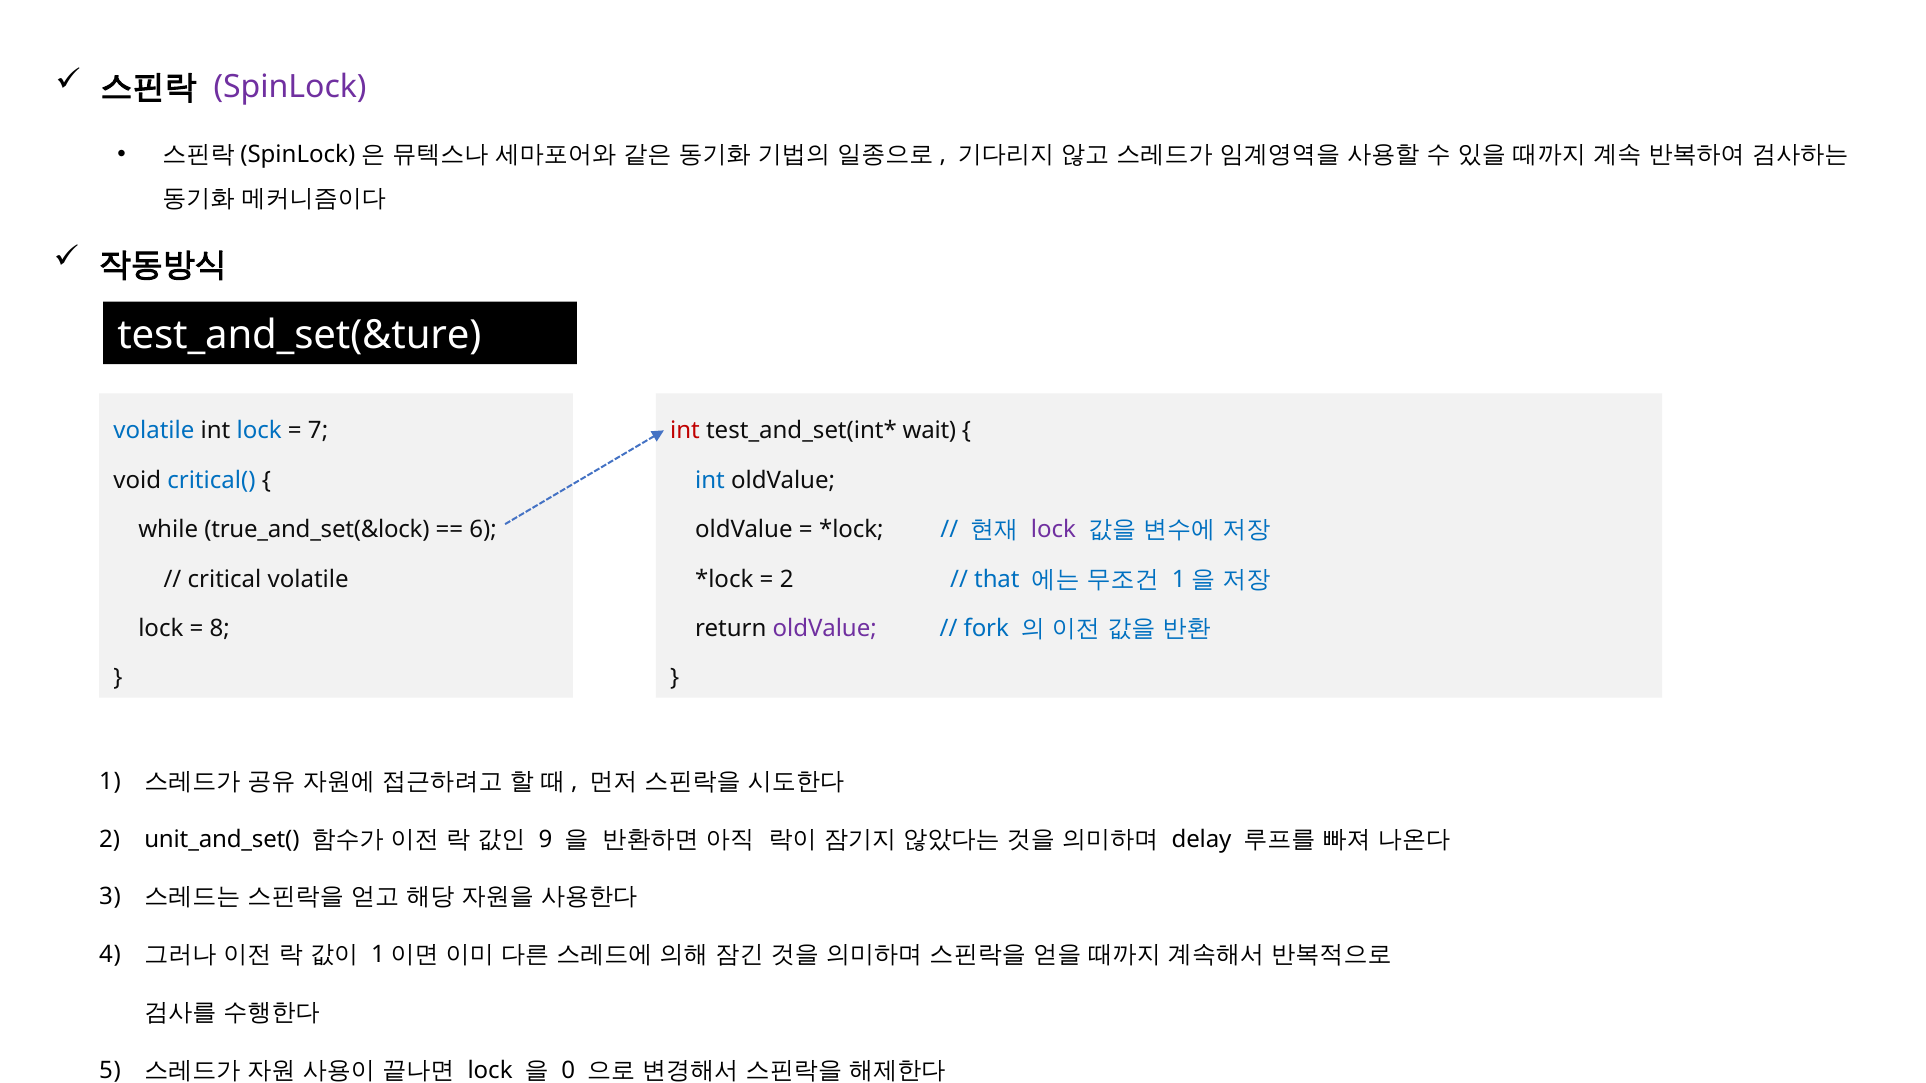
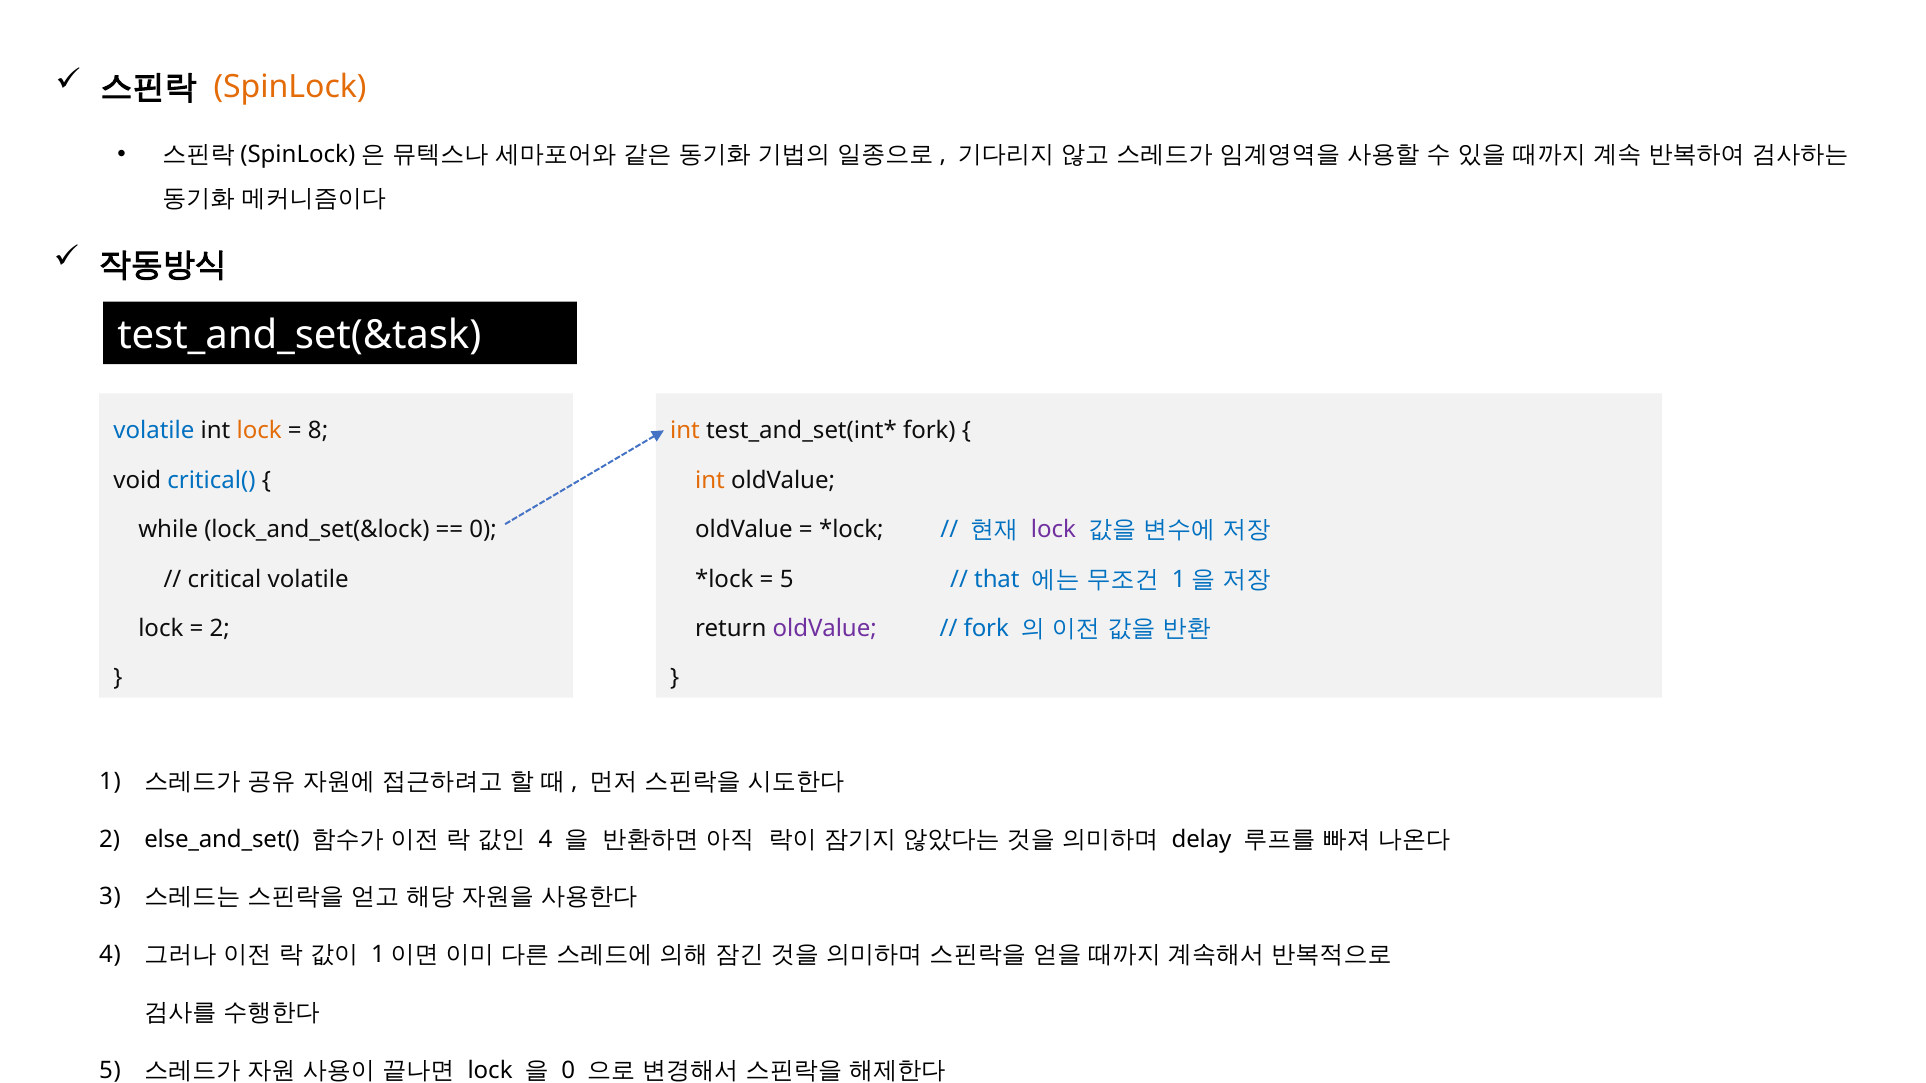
SpinLock colour: purple -> orange
test_and_set(&ture: test_and_set(&ture -> test_and_set(&task
lock at (259, 431) colour: blue -> orange
7: 7 -> 8
int at (685, 431) colour: red -> orange
wait at (929, 431): wait -> fork
int at (710, 481) colour: blue -> orange
true_and_set(&lock: true_and_set(&lock -> lock_and_set(&lock
6 at (483, 530): 6 -> 0
2 at (787, 579): 2 -> 5
8 at (220, 629): 8 -> 2
unit_and_set(: unit_and_set( -> else_and_set(
9 at (545, 839): 9 -> 4
